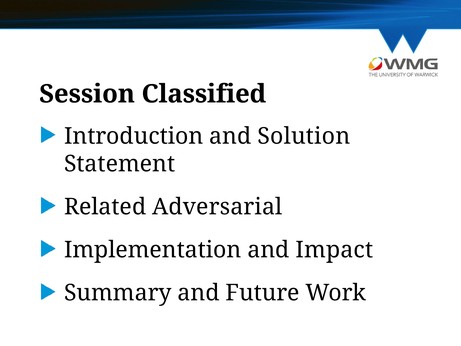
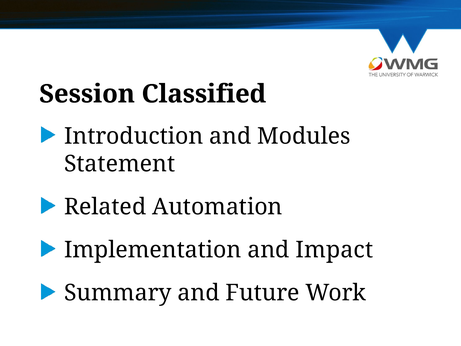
Solution: Solution -> Modules
Adversarial: Adversarial -> Automation
